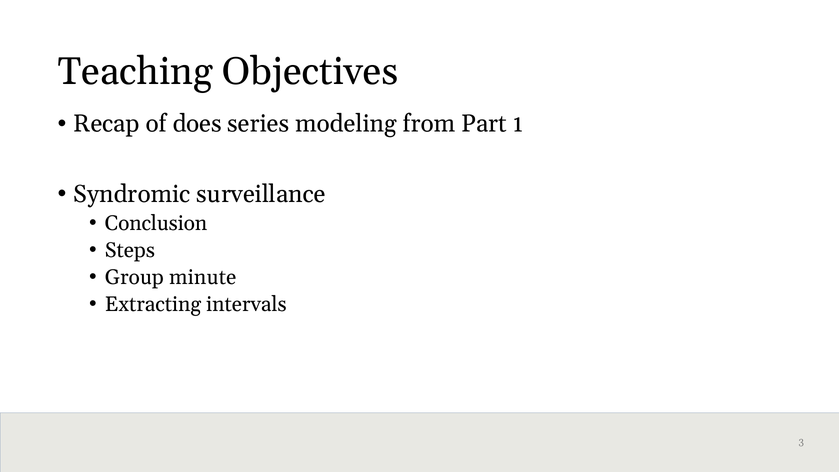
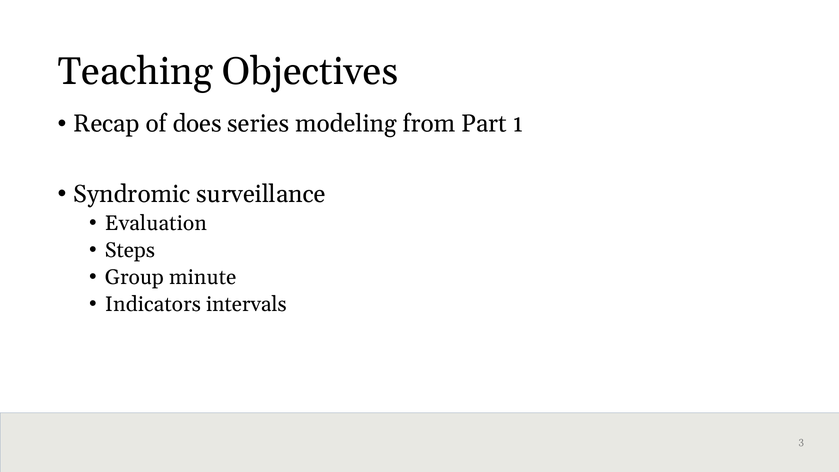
Conclusion: Conclusion -> Evaluation
Extracting: Extracting -> Indicators
